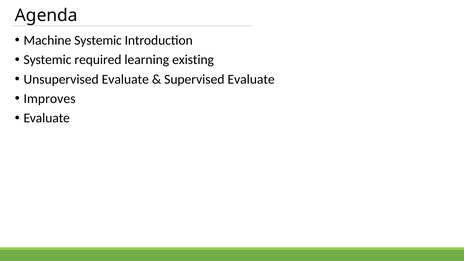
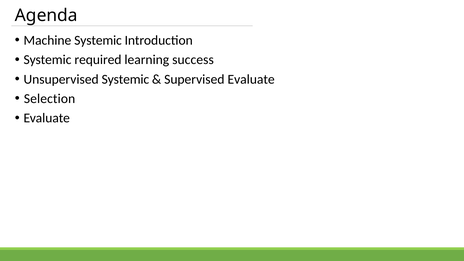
existing: existing -> success
Unsupervised Evaluate: Evaluate -> Systemic
Improves: Improves -> Selection
